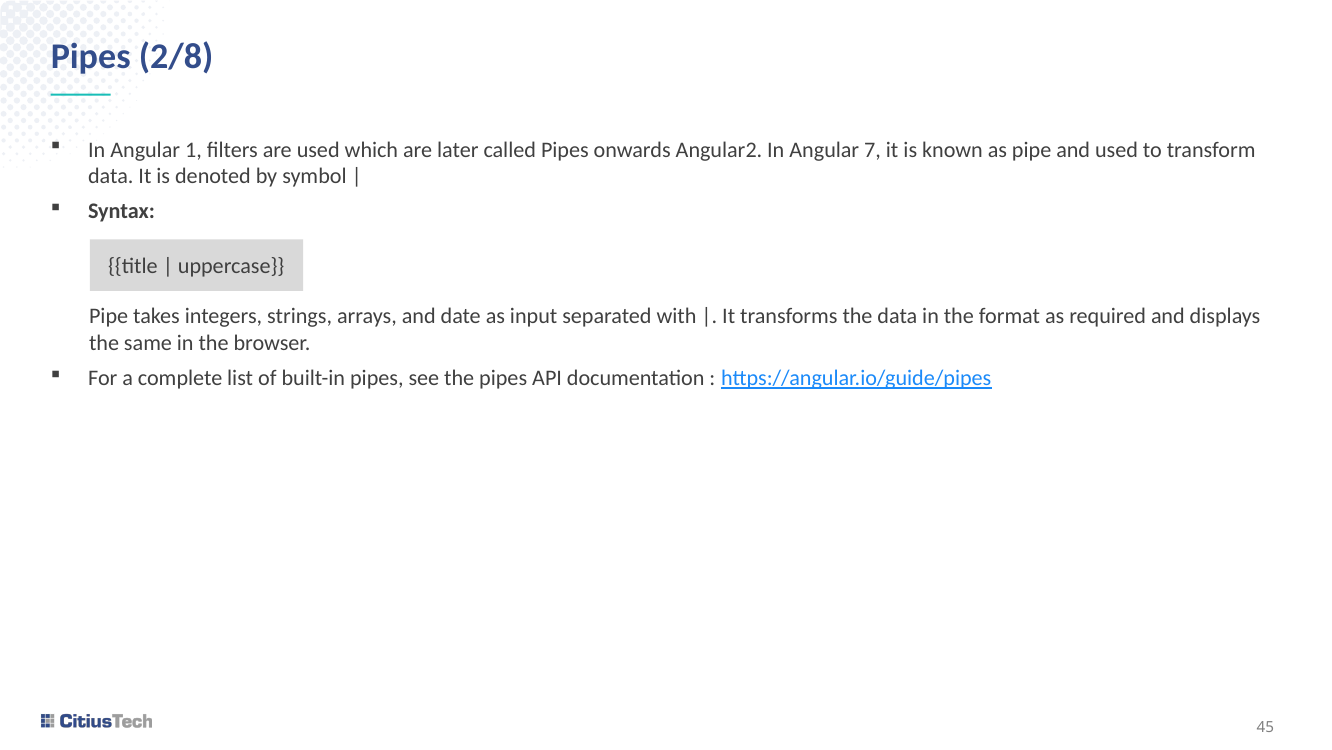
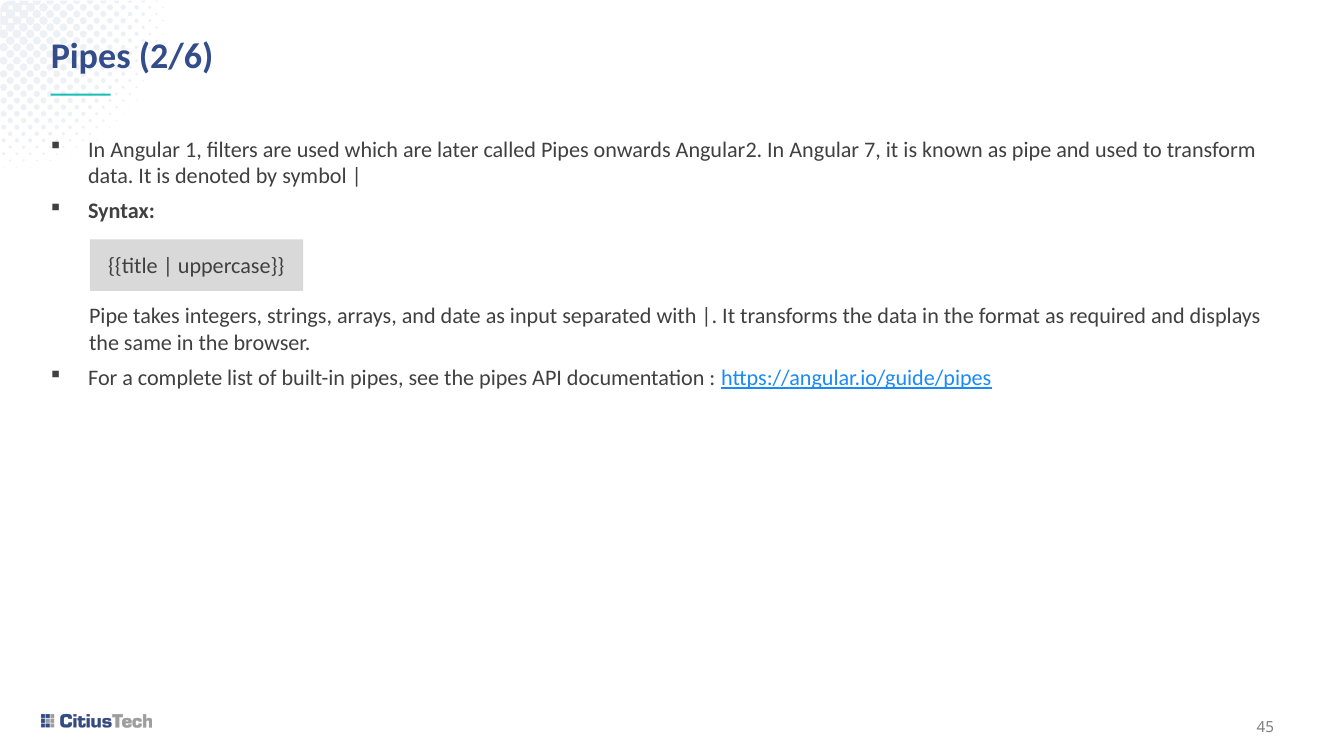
2/8: 2/8 -> 2/6
